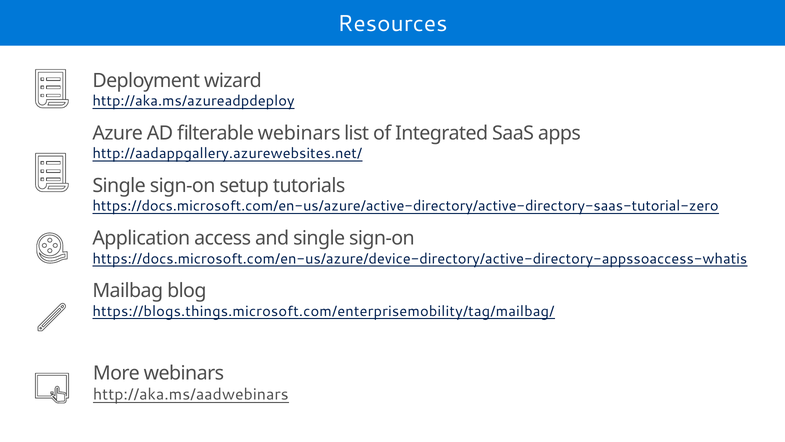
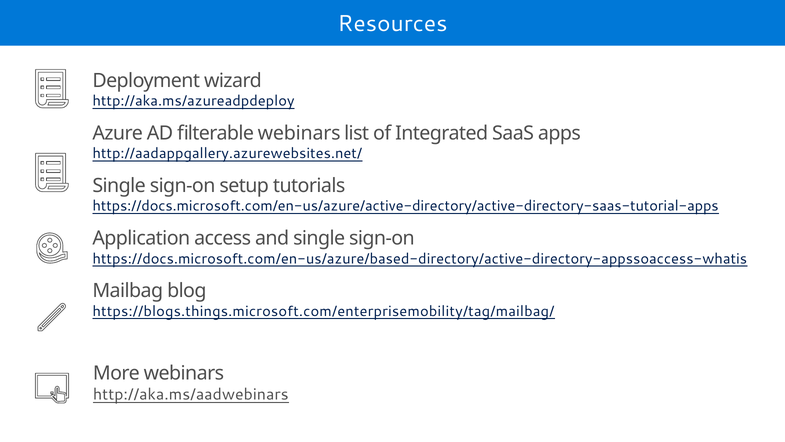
https://docs.microsoft.com/en-us/azure/active-directory/active-directory-saas-tutorial-zero: https://docs.microsoft.com/en-us/azure/active-directory/active-directory-saas-tutorial-zero -> https://docs.microsoft.com/en-us/azure/active-directory/active-directory-saas-tutorial-apps
https://docs.microsoft.com/en-us/azure/device-directory/active-directory-appssoaccess-whatis: https://docs.microsoft.com/en-us/azure/device-directory/active-directory-appssoaccess-whatis -> https://docs.microsoft.com/en-us/azure/based-directory/active-directory-appssoaccess-whatis
